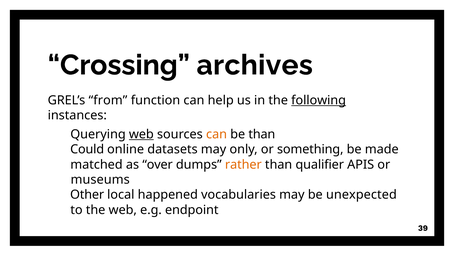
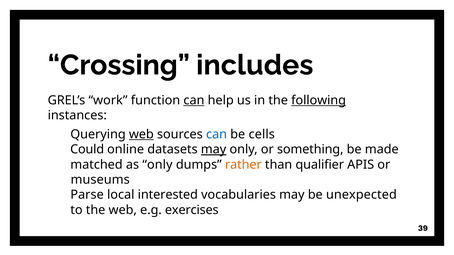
archives: archives -> includes
from: from -> work
can at (194, 100) underline: none -> present
can at (217, 135) colour: orange -> blue
be than: than -> cells
may at (214, 150) underline: none -> present
as over: over -> only
Other: Other -> Parse
happened: happened -> interested
endpoint: endpoint -> exercises
